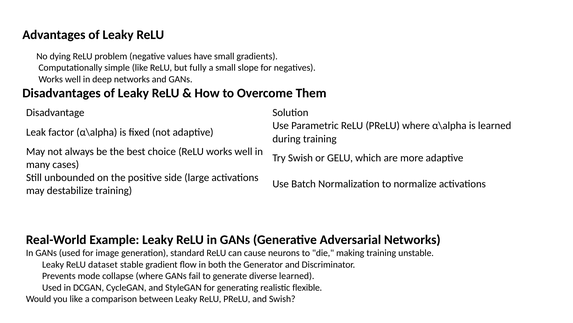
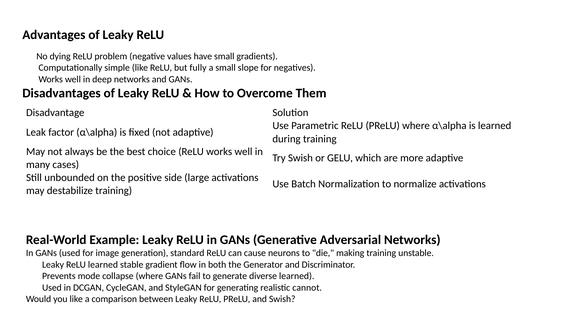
ReLU dataset: dataset -> learned
flexible: flexible -> cannot
